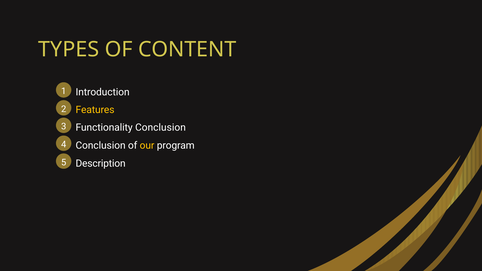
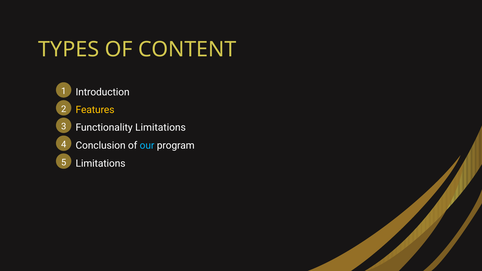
Functionality Conclusion: Conclusion -> Limitations
our colour: yellow -> light blue
Description at (101, 163): Description -> Limitations
